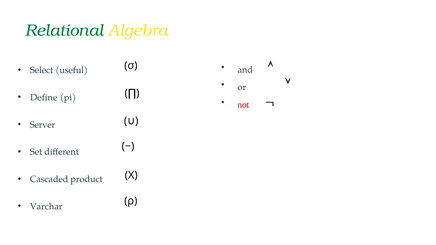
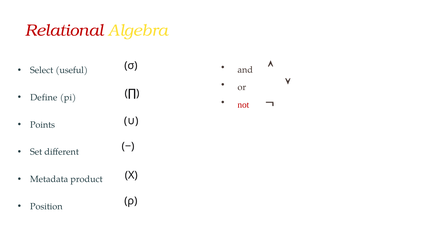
Relational colour: green -> red
Server: Server -> Points
Cascaded: Cascaded -> Metadata
Varchar: Varchar -> Position
